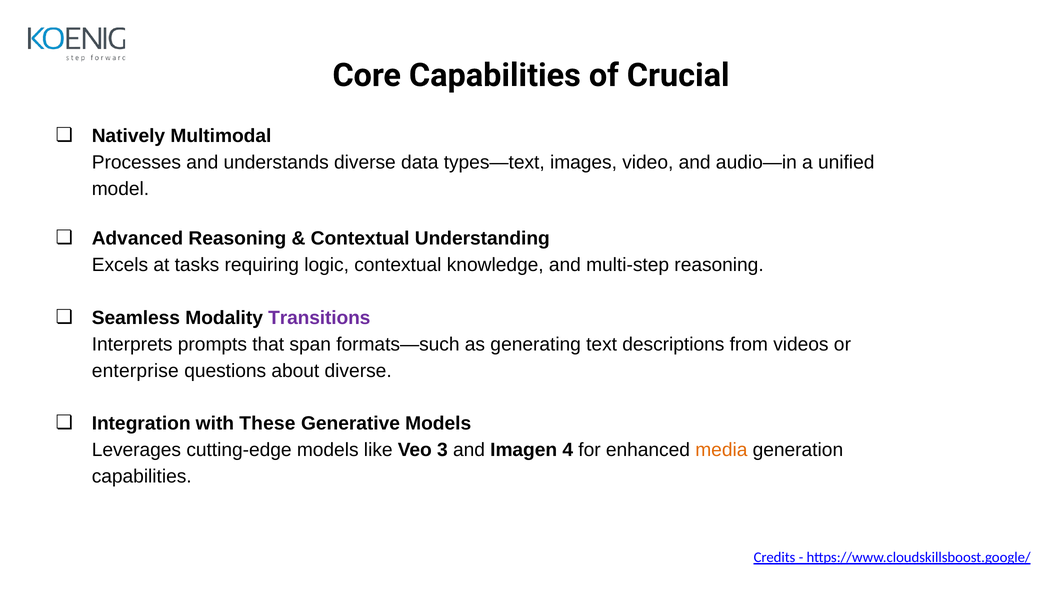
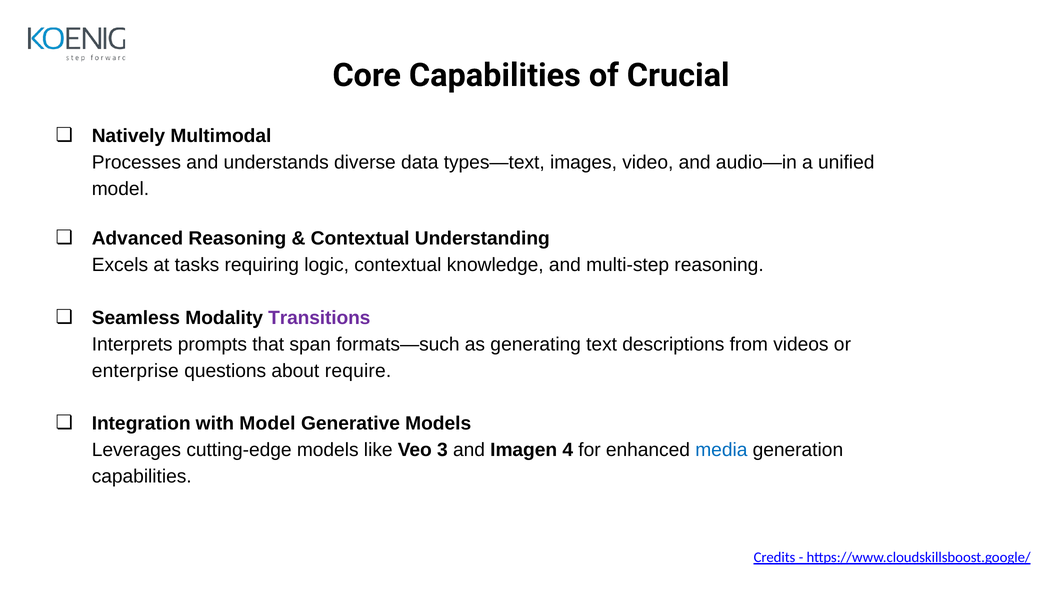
about diverse: diverse -> require
with These: These -> Model
media colour: orange -> blue
